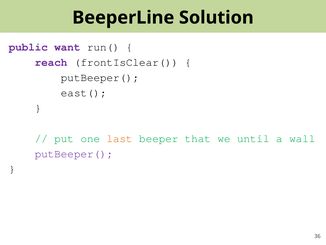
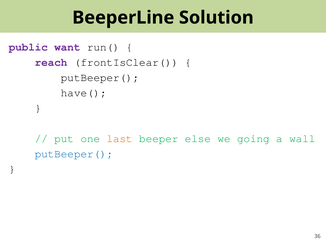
east(: east( -> have(
that: that -> else
until: until -> going
putBeeper( at (74, 153) colour: purple -> blue
